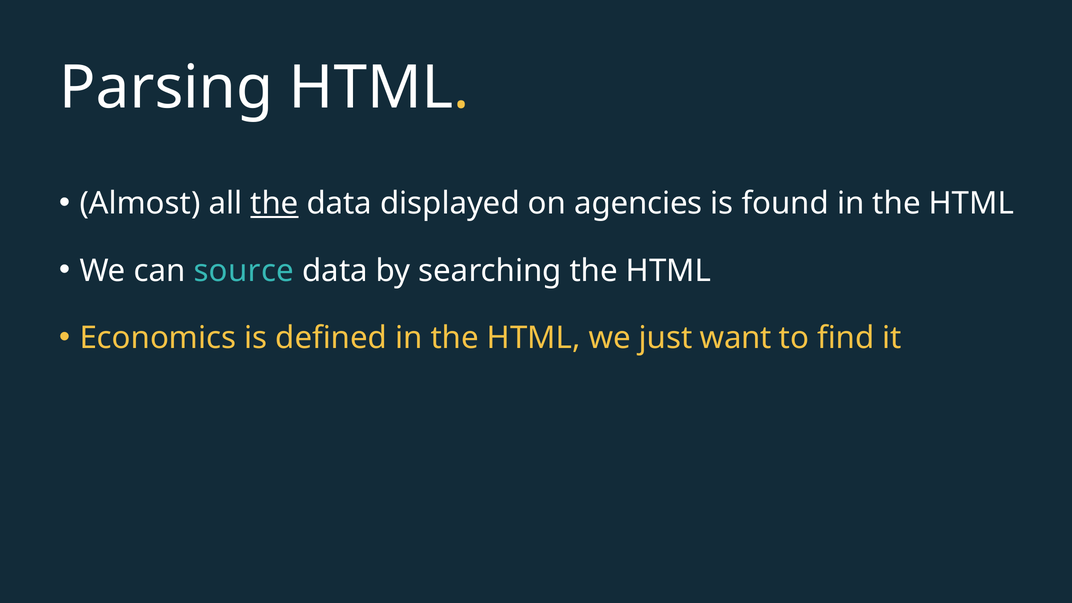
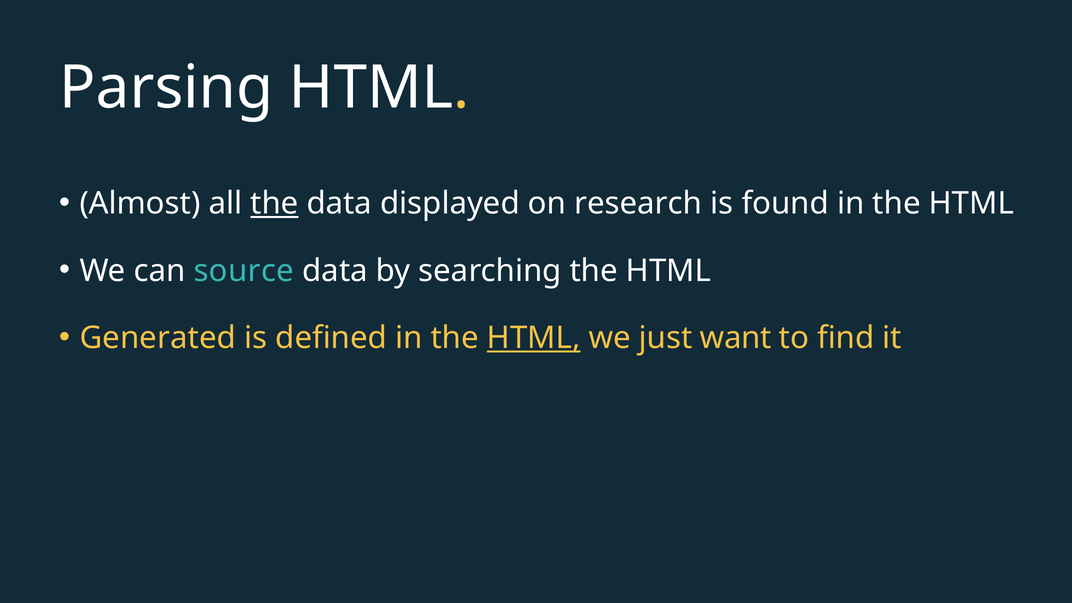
agencies: agencies -> research
Economics: Economics -> Generated
HTML at (534, 338) underline: none -> present
